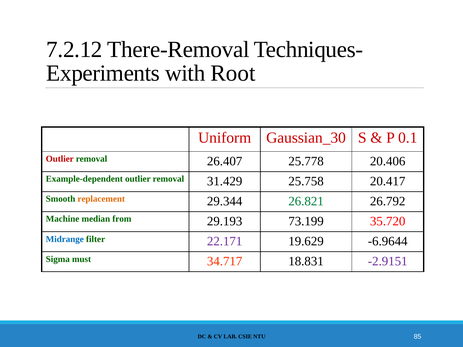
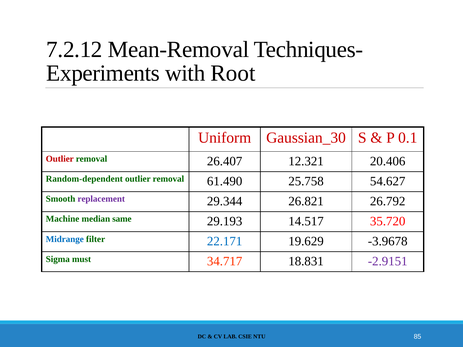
There-Removal: There-Removal -> Mean-Removal
25.778: 25.778 -> 12.321
Example-dependent: Example-dependent -> Random-dependent
31.429: 31.429 -> 61.490
20.417: 20.417 -> 54.627
replacement colour: orange -> purple
26.821 colour: green -> black
from: from -> same
73.199: 73.199 -> 14.517
22.171 colour: purple -> blue
-6.9644: -6.9644 -> -3.9678
